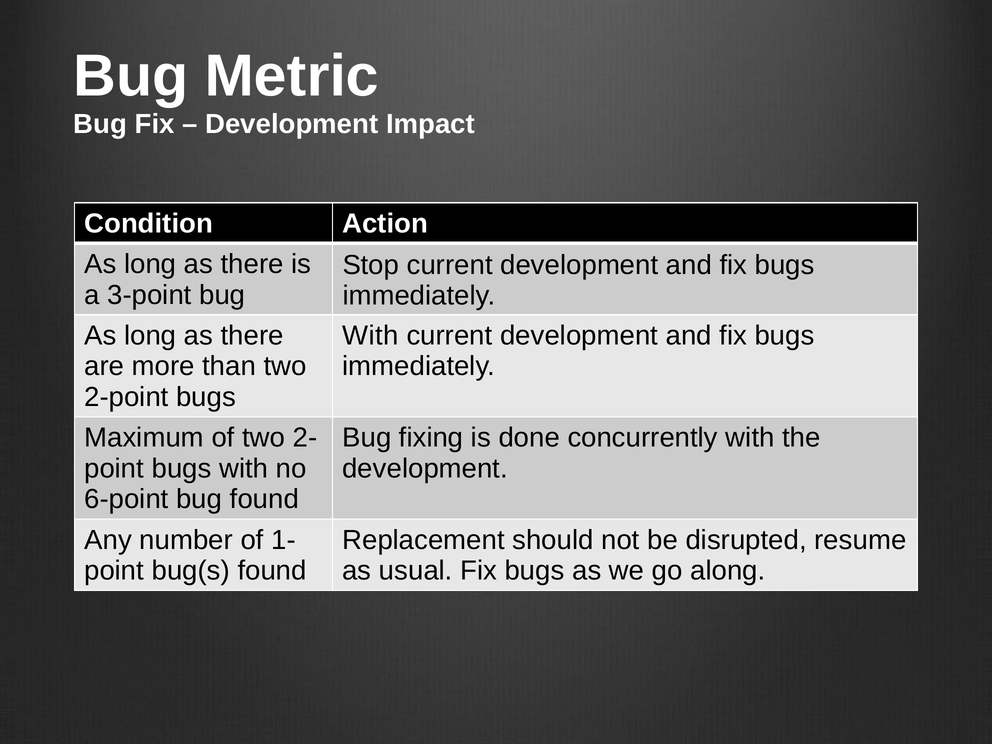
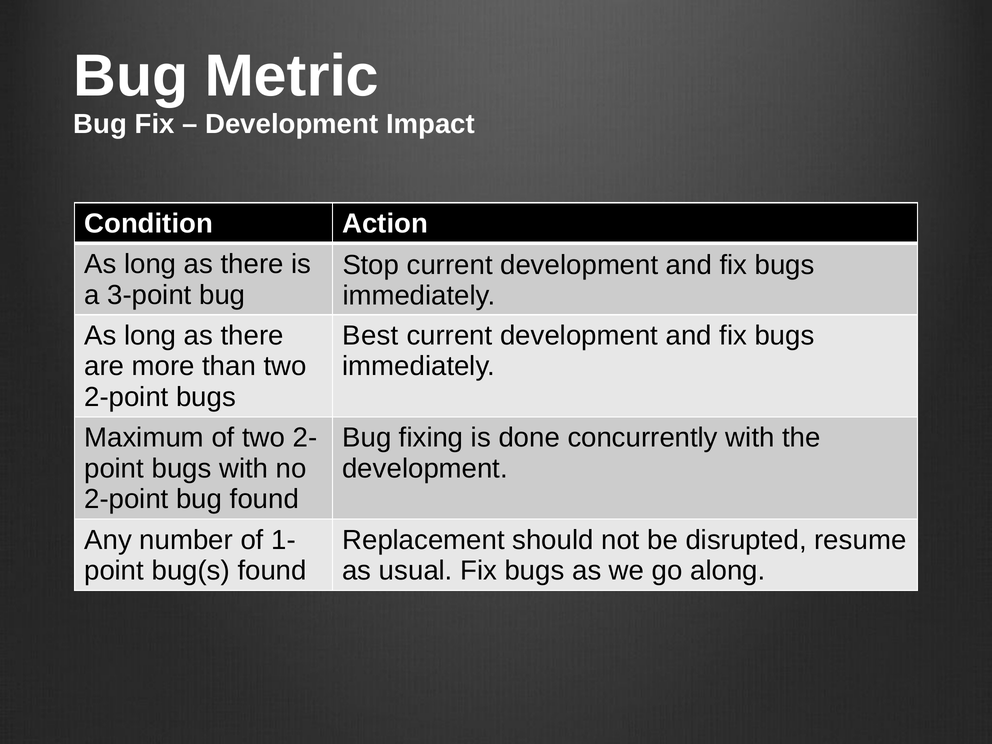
With at (370, 336): With -> Best
6-point at (126, 499): 6-point -> 2-point
